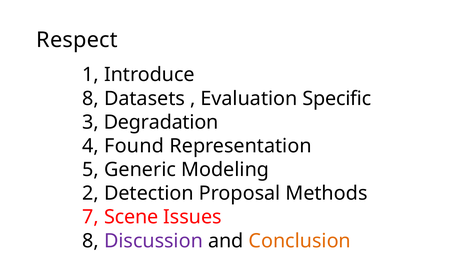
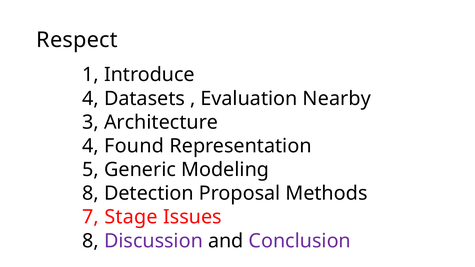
8 at (91, 99): 8 -> 4
Specific: Specific -> Nearby
Degradation: Degradation -> Architecture
2 at (91, 194): 2 -> 8
Scene: Scene -> Stage
Conclusion colour: orange -> purple
